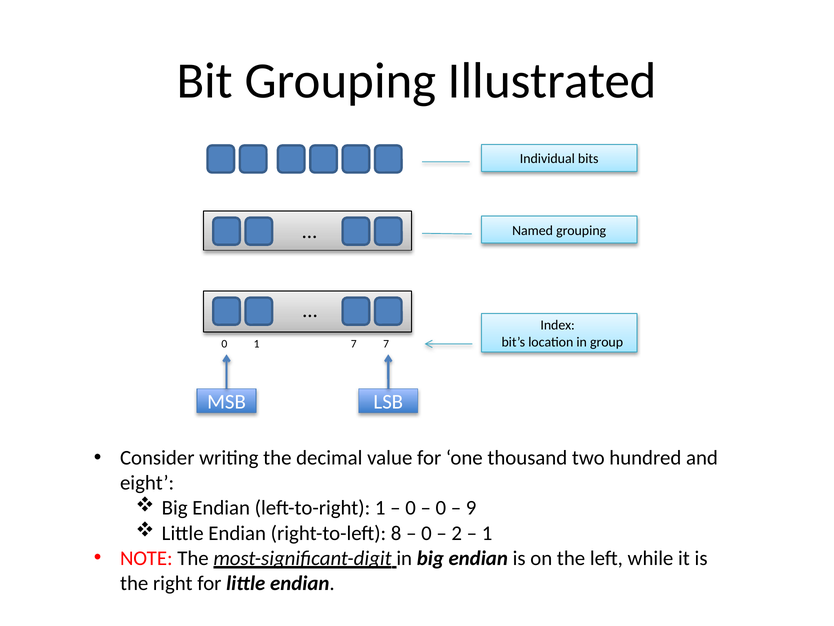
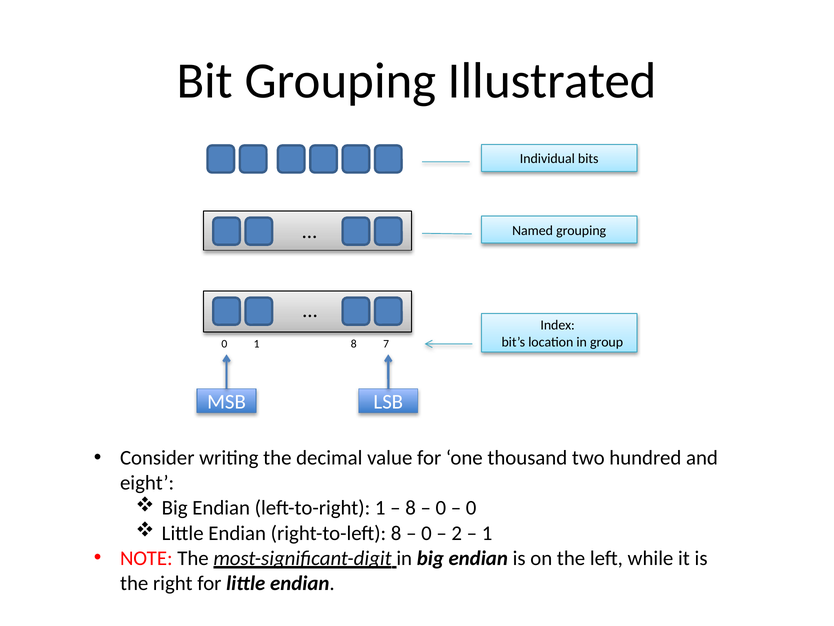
1 7: 7 -> 8
0 at (411, 508): 0 -> 8
9 at (471, 508): 9 -> 0
